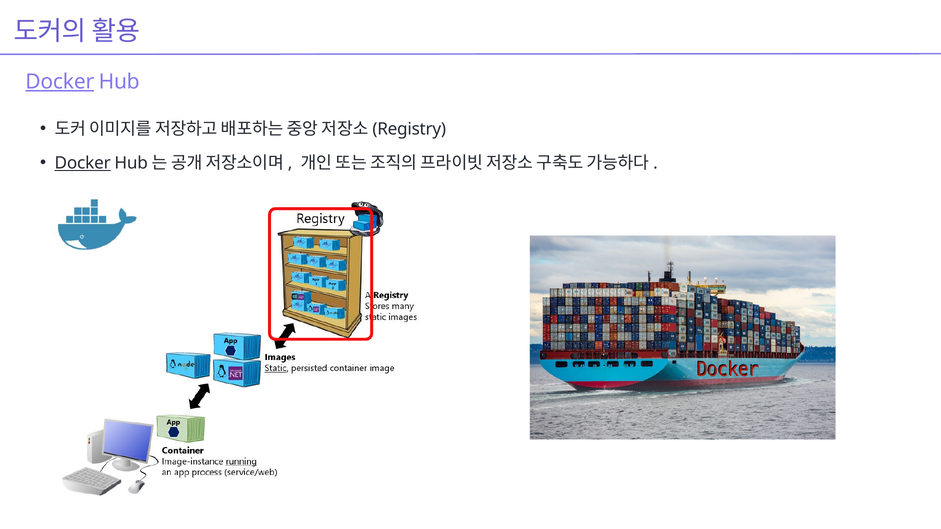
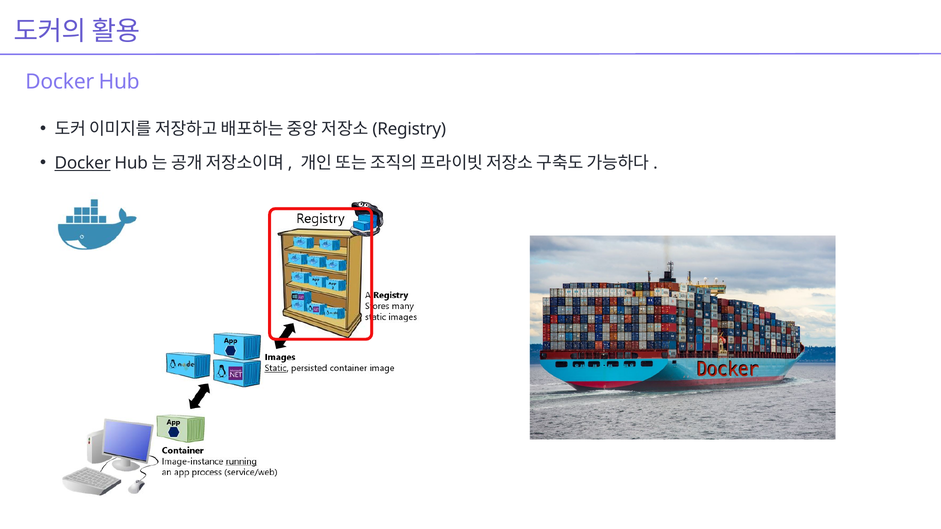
Docker at (60, 82) underline: present -> none
